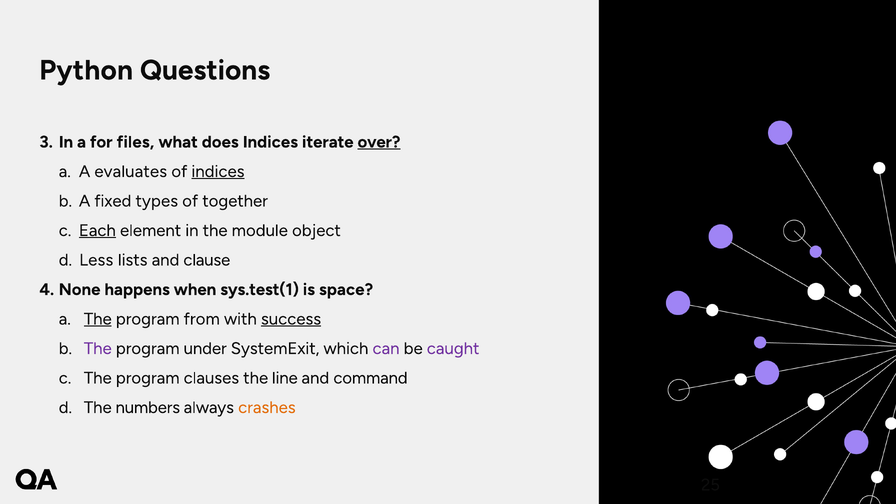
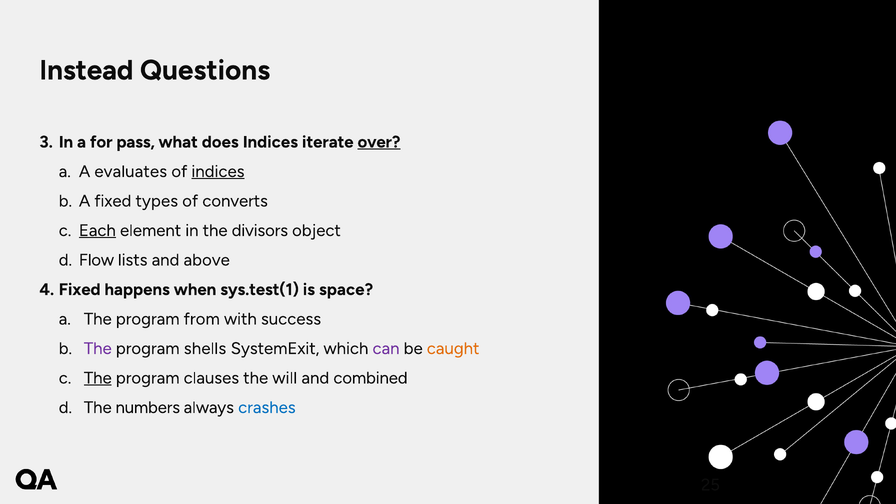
Python: Python -> Instead
files: files -> pass
together: together -> converts
module: module -> divisors
Less: Less -> Flow
clause: clause -> above
None at (80, 289): None -> Fixed
The at (98, 319) underline: present -> none
success underline: present -> none
under: under -> shells
caught colour: purple -> orange
The at (98, 378) underline: none -> present
line: line -> will
command: command -> combined
crashes colour: orange -> blue
